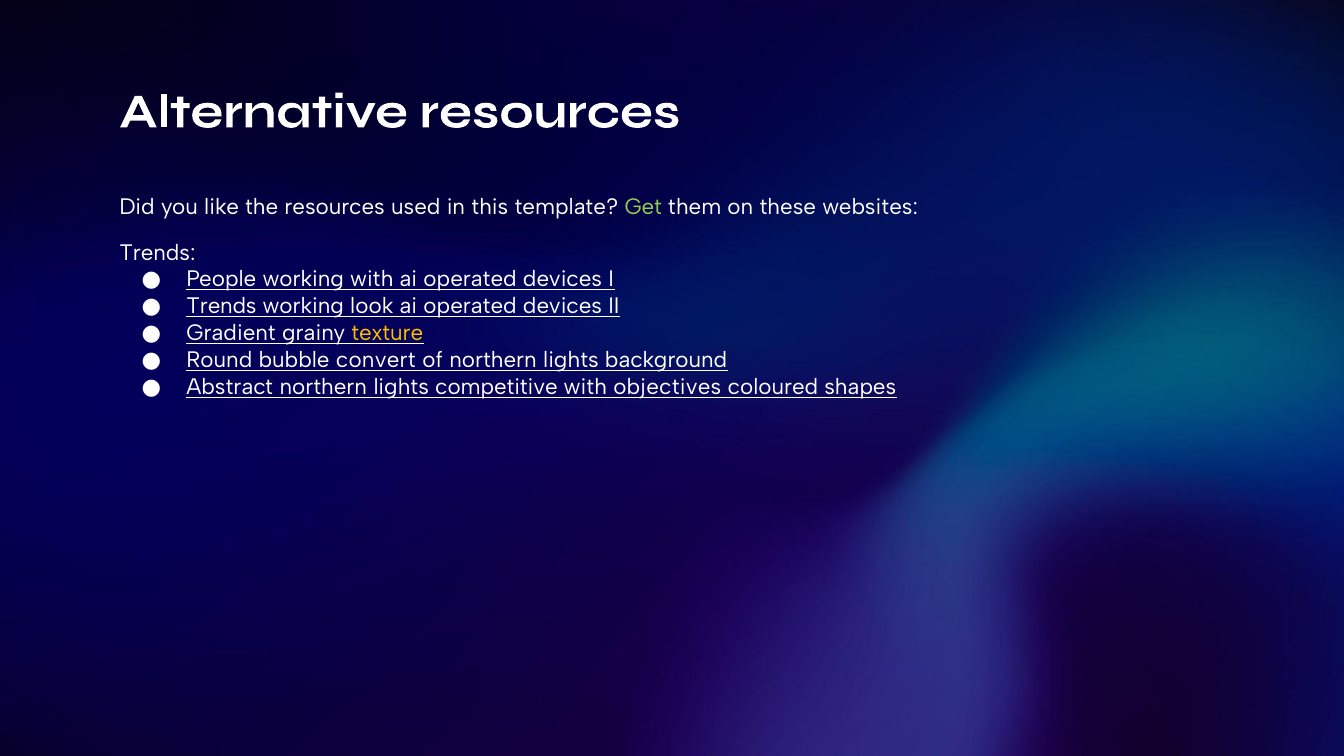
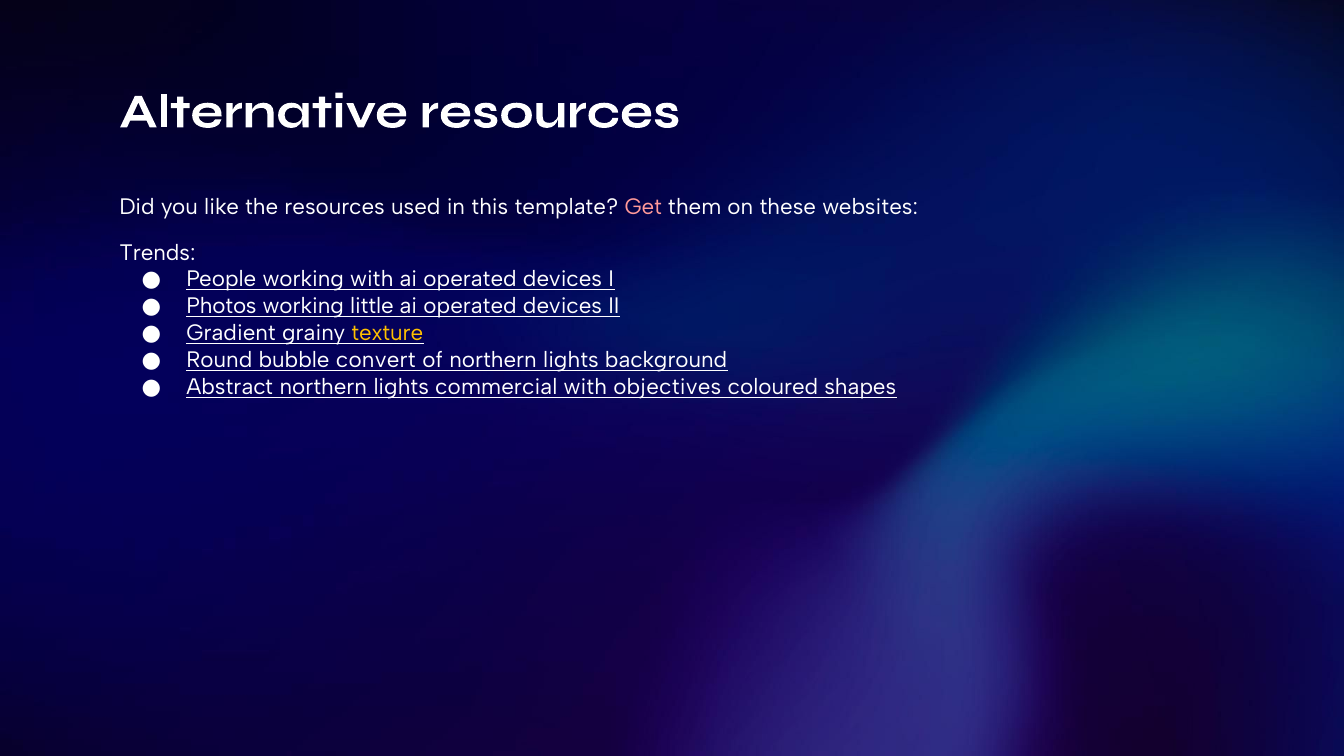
Get colour: light green -> pink
Trends at (222, 306): Trends -> Photos
look: look -> little
competitive: competitive -> commercial
